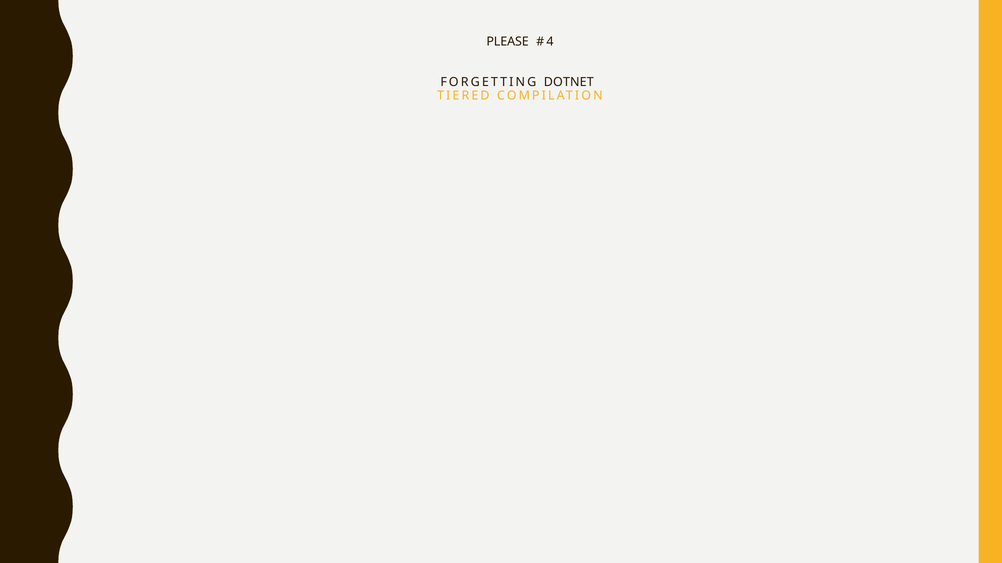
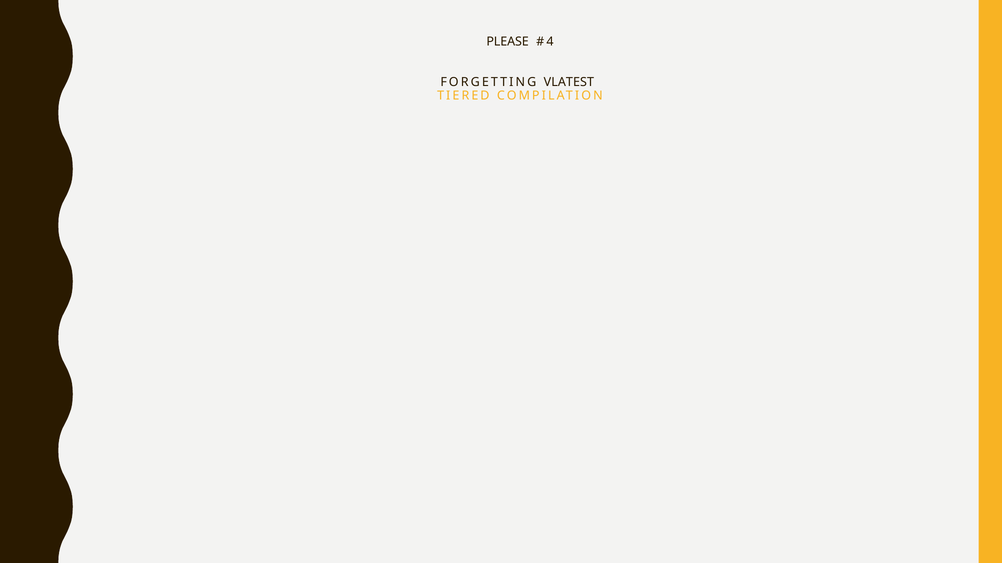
DOTNET: DOTNET -> VLATEST
